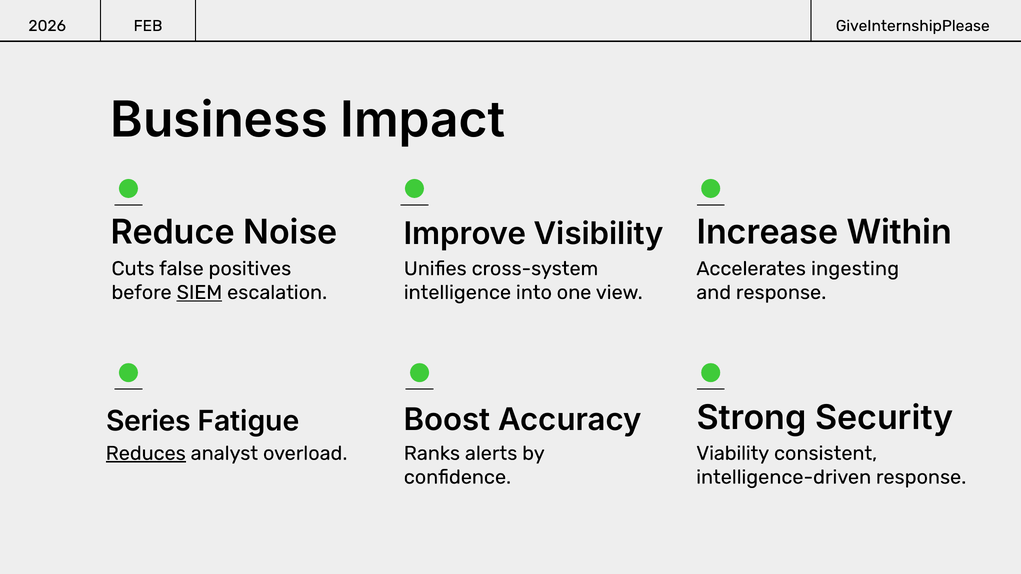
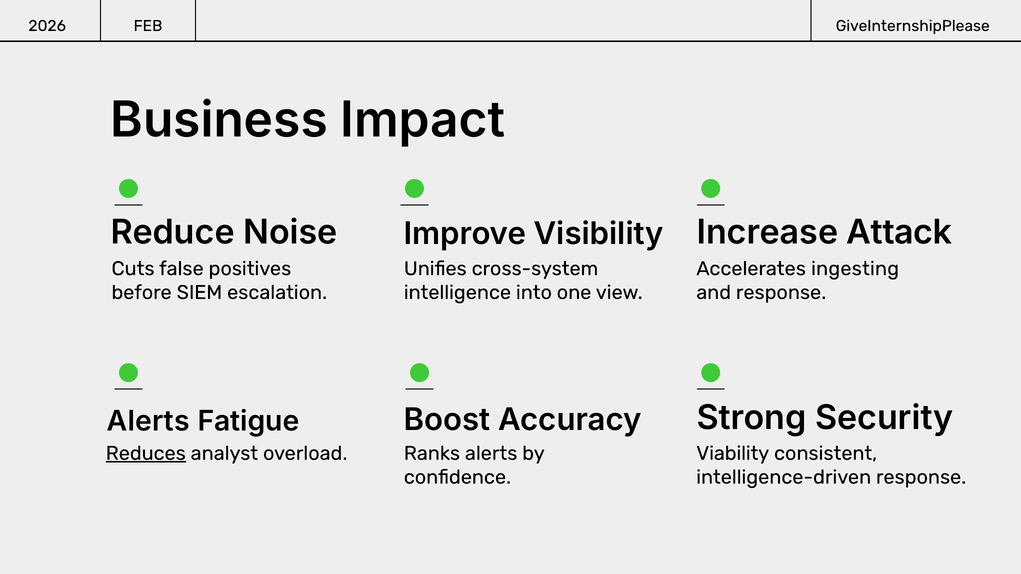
Within: Within -> Attack
SIEM underline: present -> none
Series at (149, 422): Series -> Alerts
